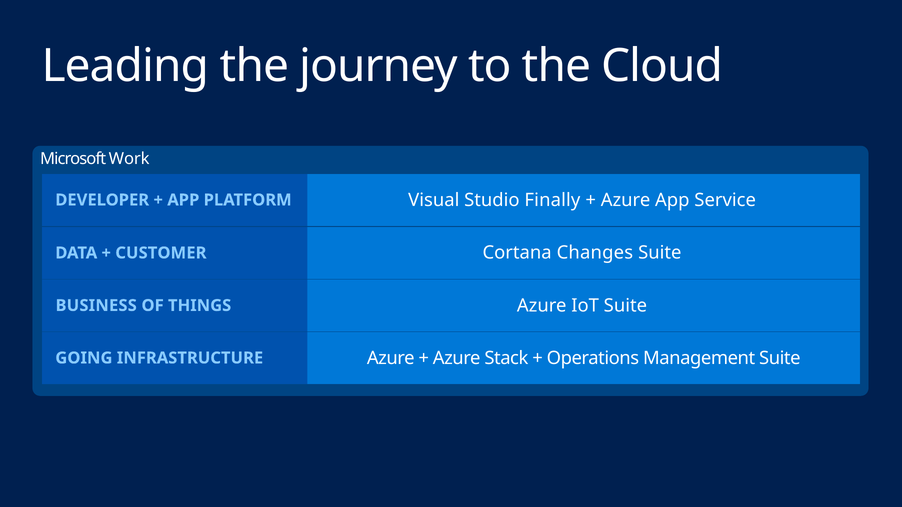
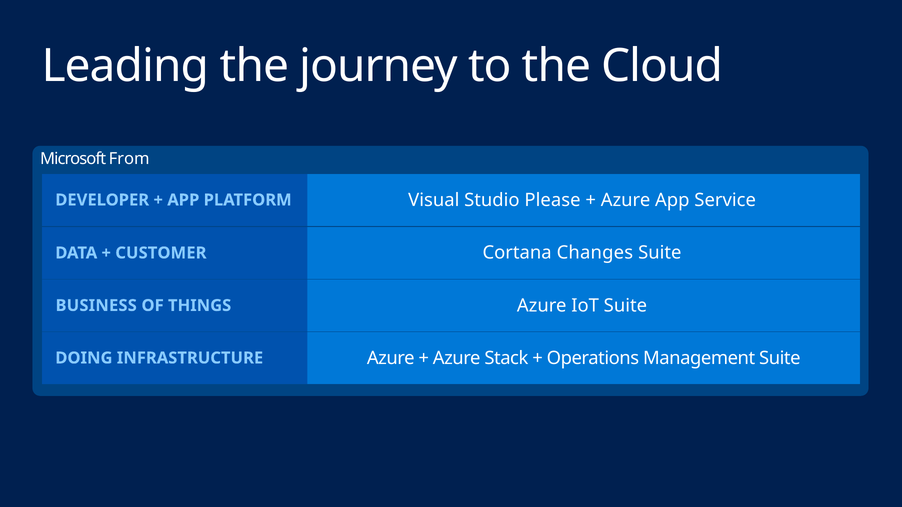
Work: Work -> From
Finally: Finally -> Please
GOING: GOING -> DOING
